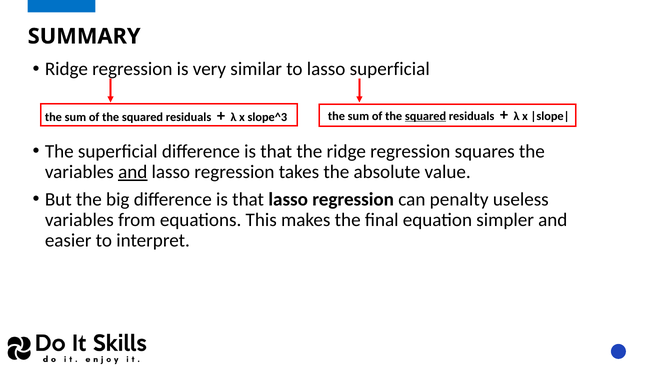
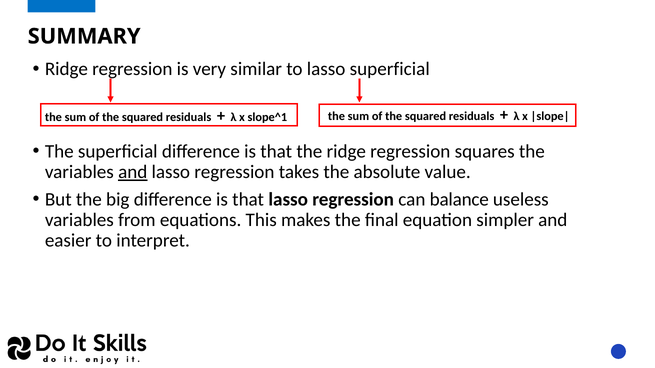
slope^3: slope^3 -> slope^1
squared at (426, 116) underline: present -> none
penalty: penalty -> balance
